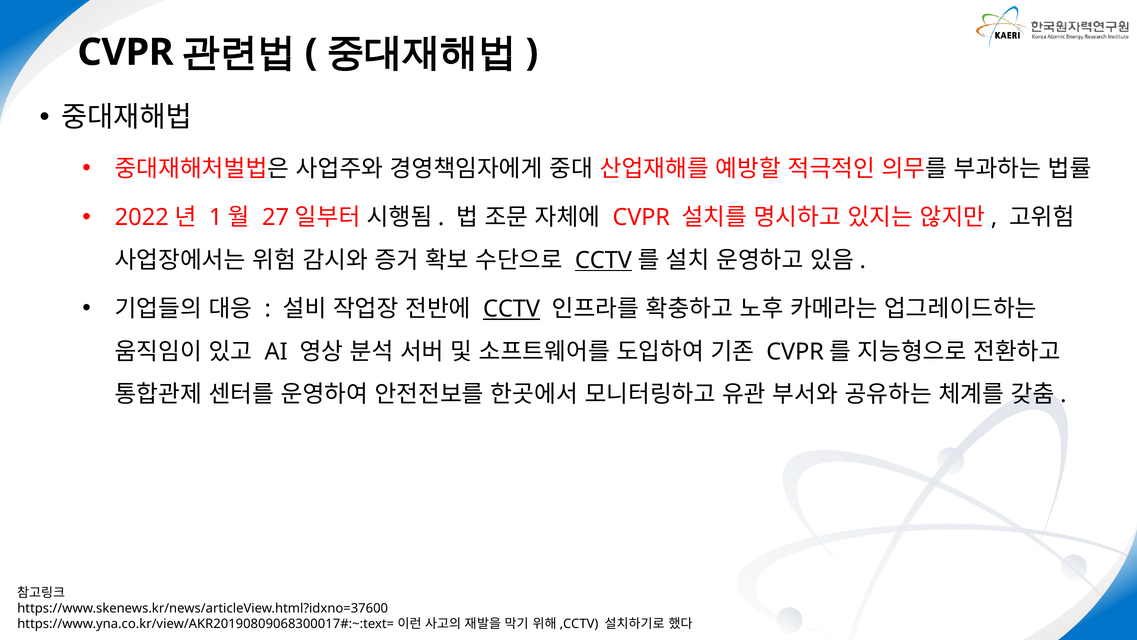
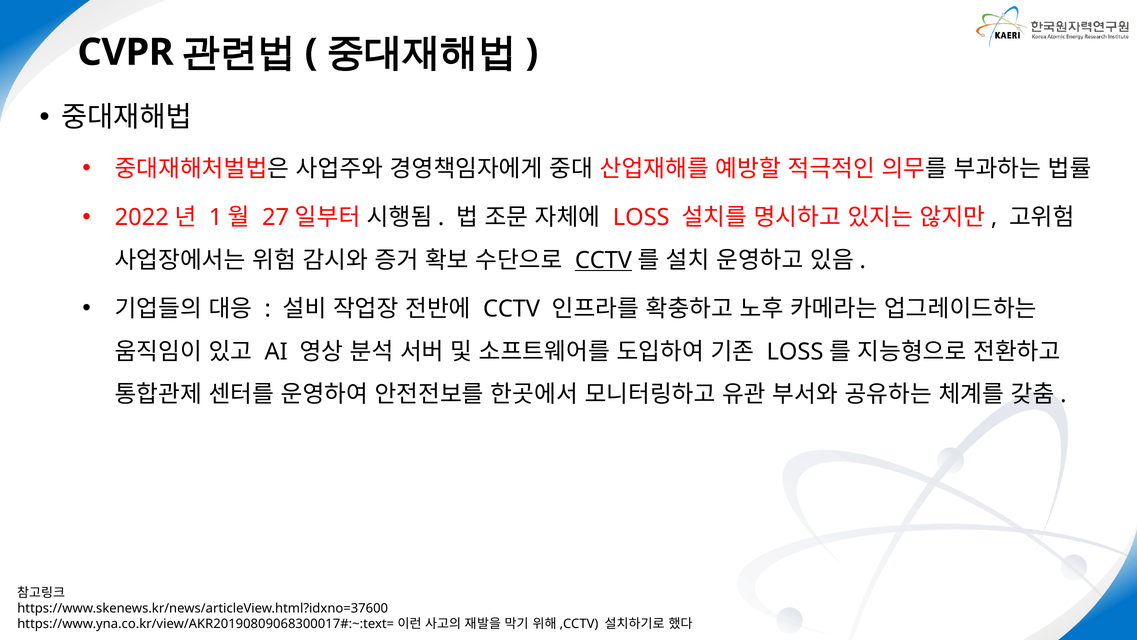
CVPR at (641, 217): CVPR -> LOSS
CCTV at (512, 309) underline: present -> none
CVPR at (795, 351): CVPR -> LOSS
